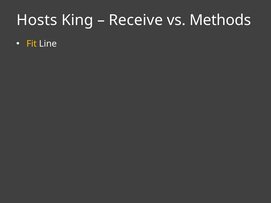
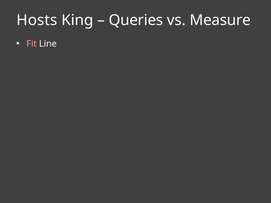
Receive: Receive -> Queries
Methods: Methods -> Measure
Fit colour: yellow -> pink
